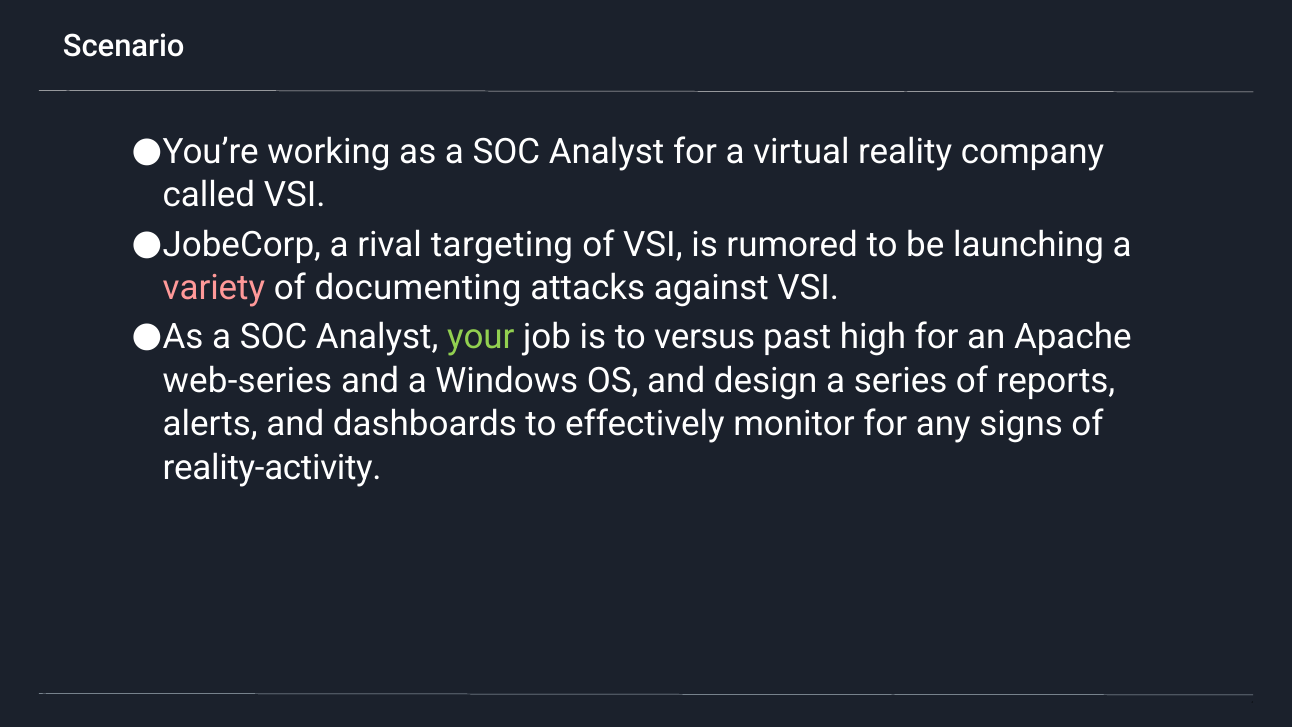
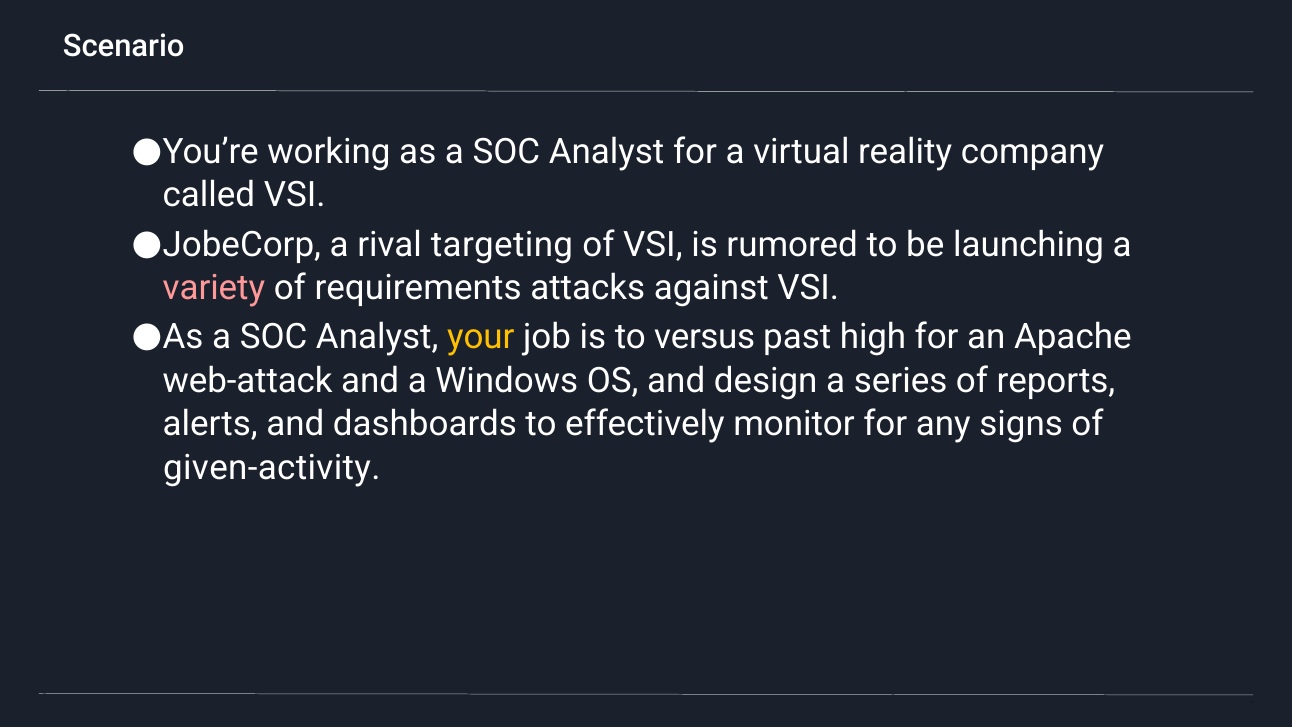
documenting: documenting -> requirements
your colour: light green -> yellow
web-series: web-series -> web-attack
reality-activity: reality-activity -> given-activity
